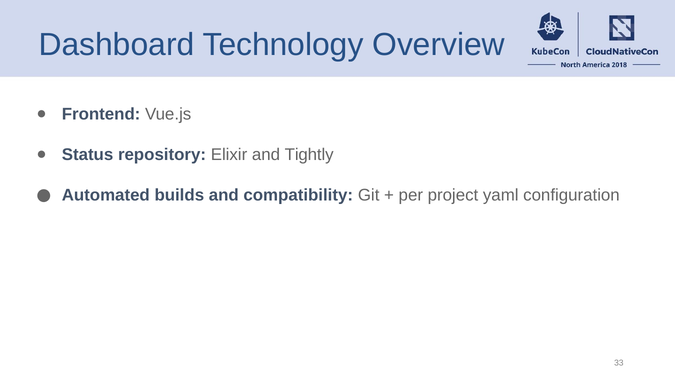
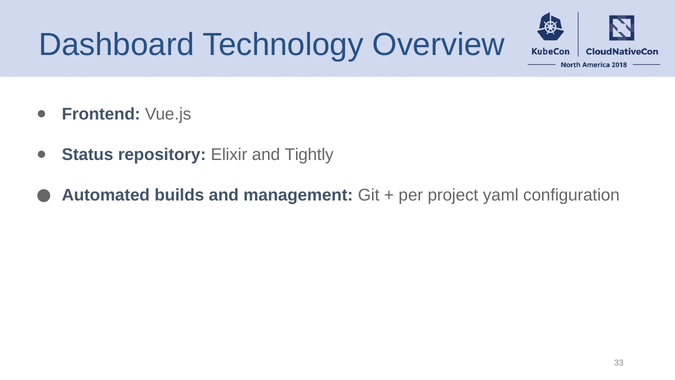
compatibility: compatibility -> management
